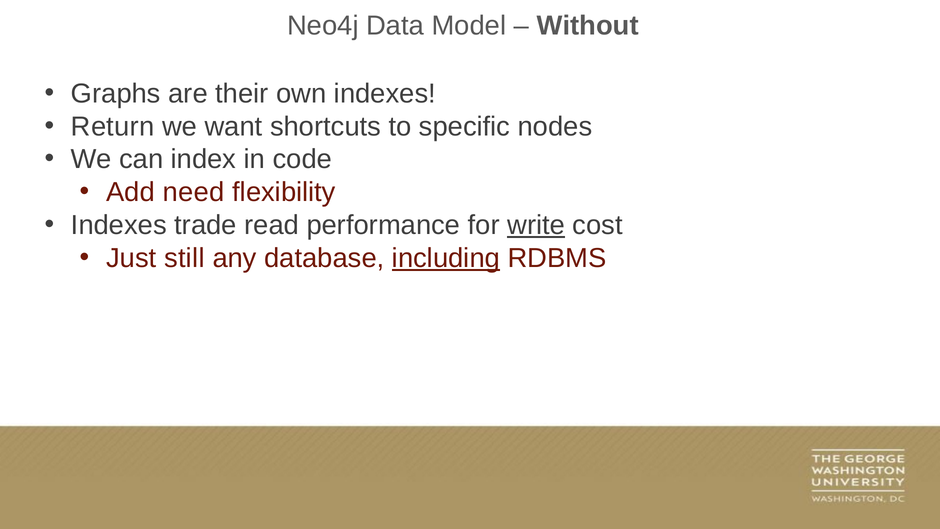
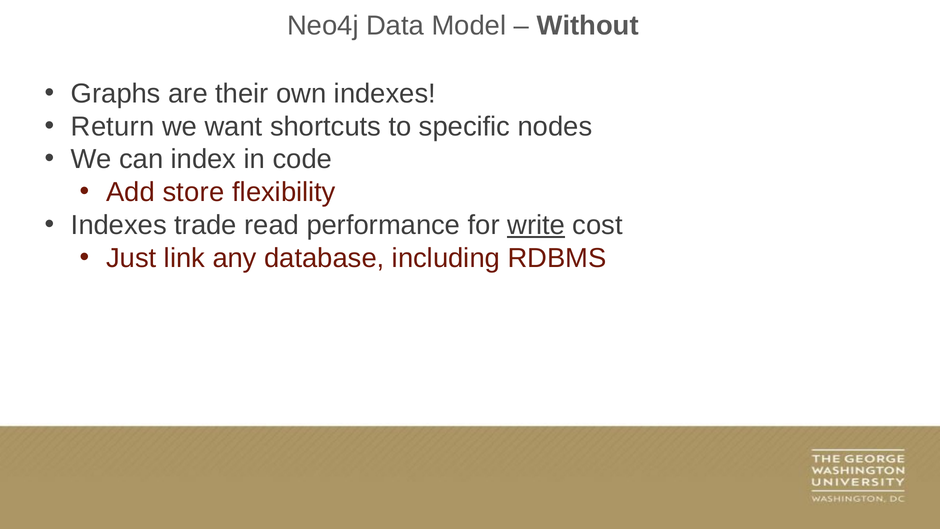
need: need -> store
still: still -> link
including underline: present -> none
